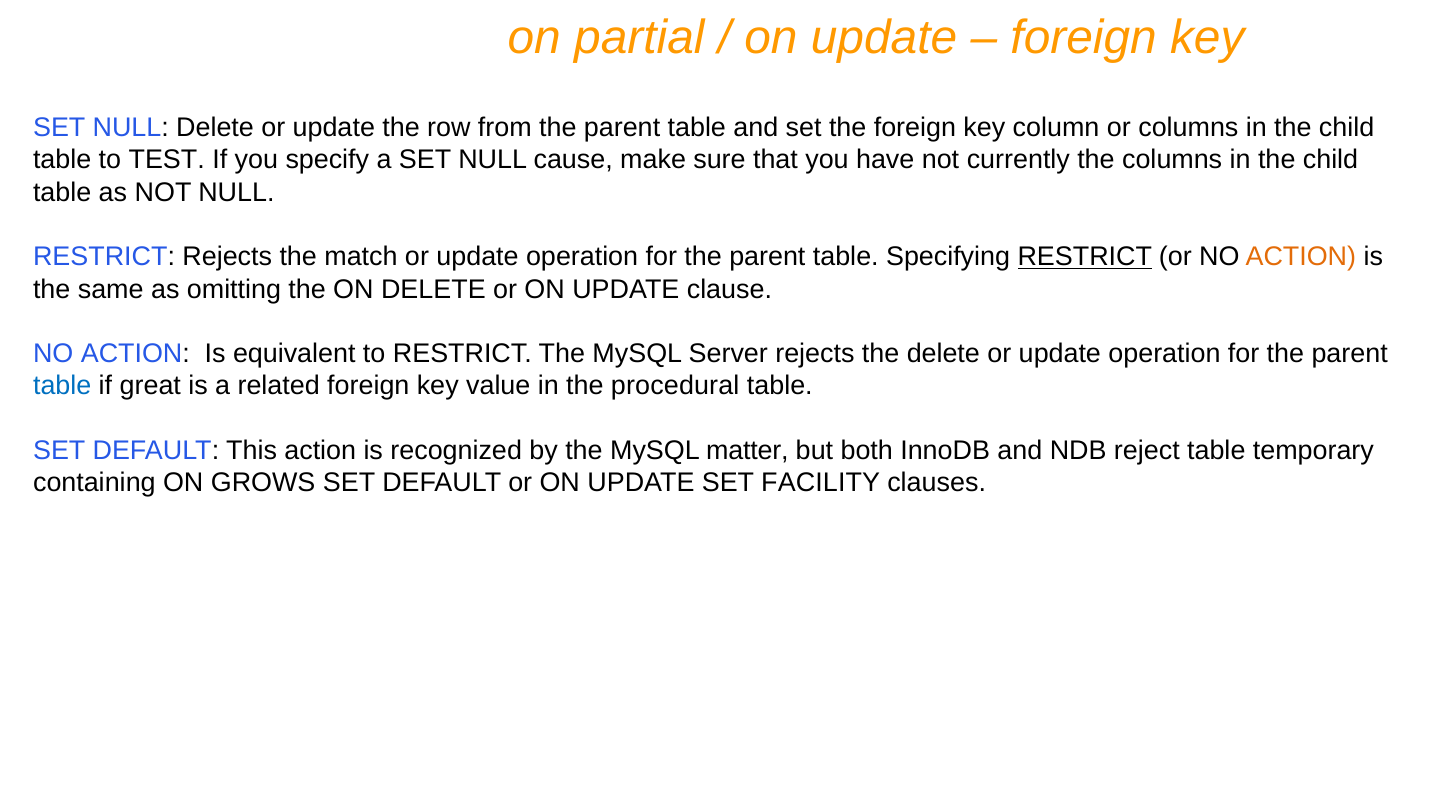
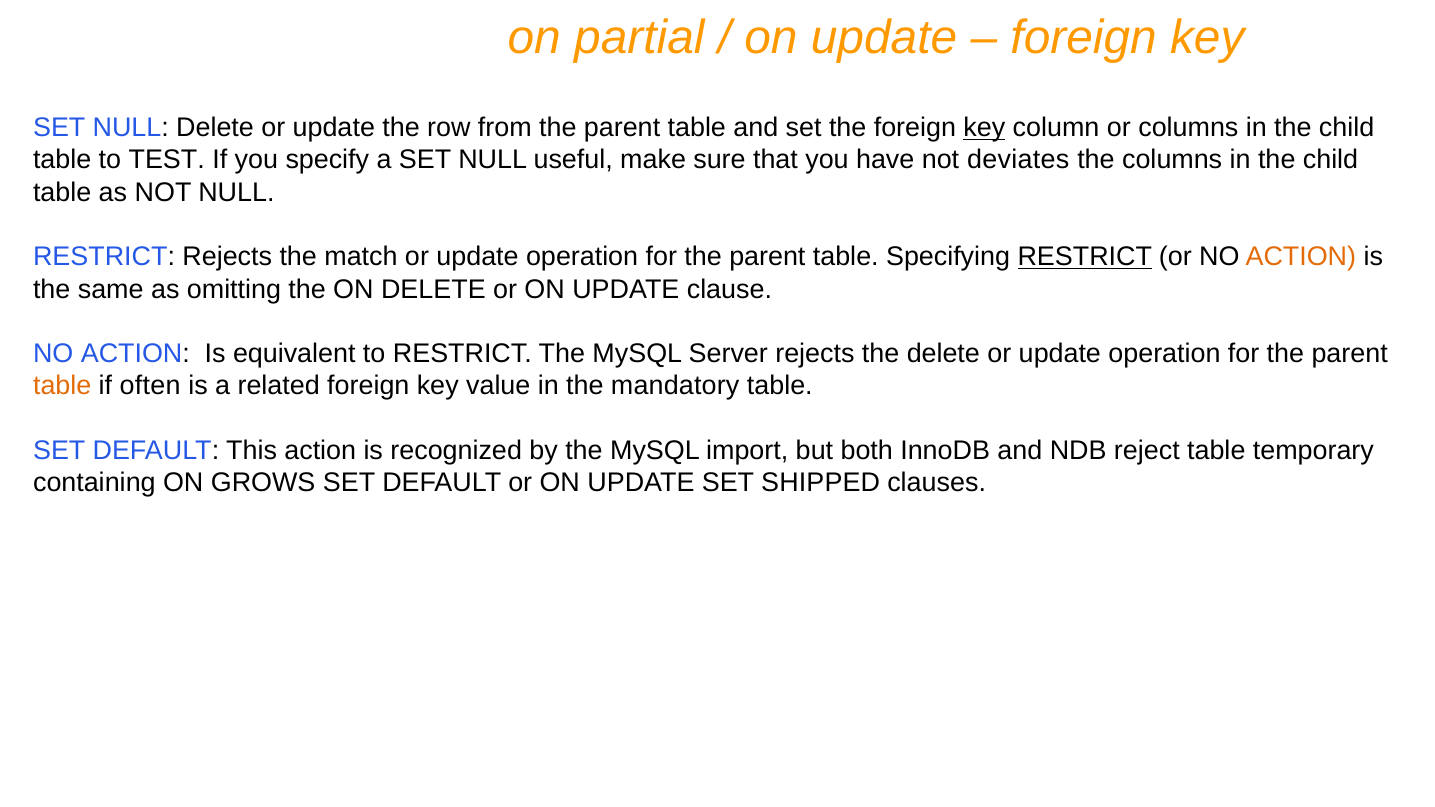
key at (984, 128) underline: none -> present
cause: cause -> useful
currently: currently -> deviates
table at (62, 386) colour: blue -> orange
great: great -> often
procedural: procedural -> mandatory
matter: matter -> import
FACILITY: FACILITY -> SHIPPED
